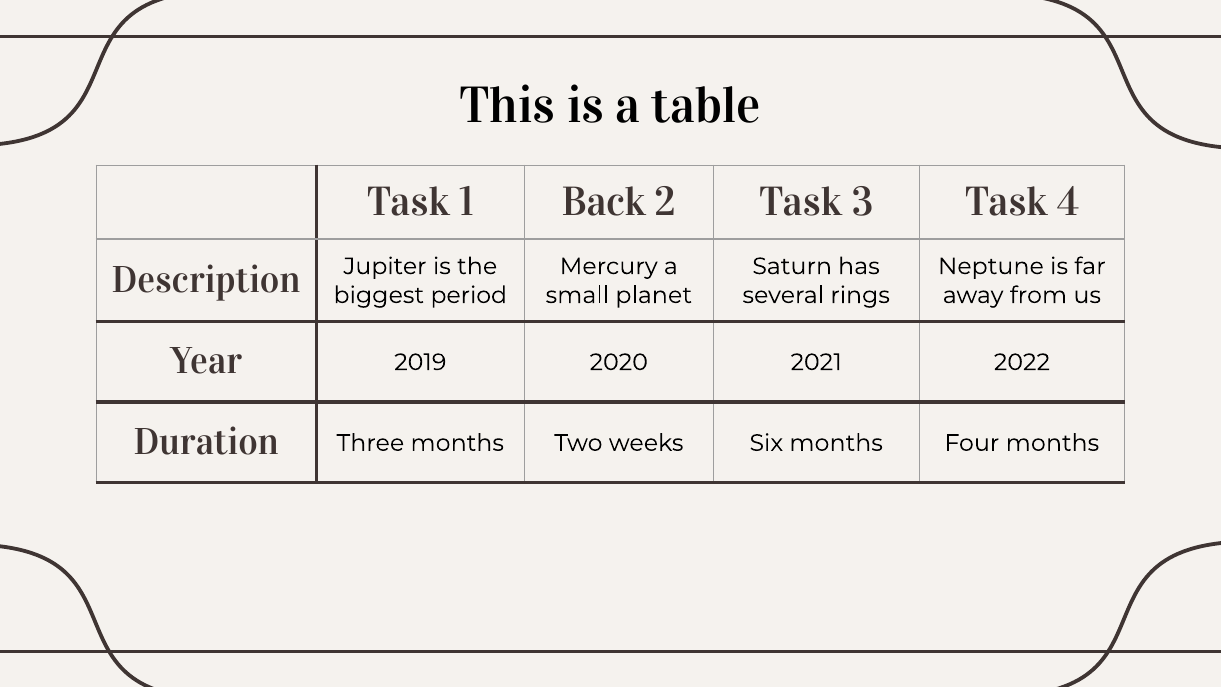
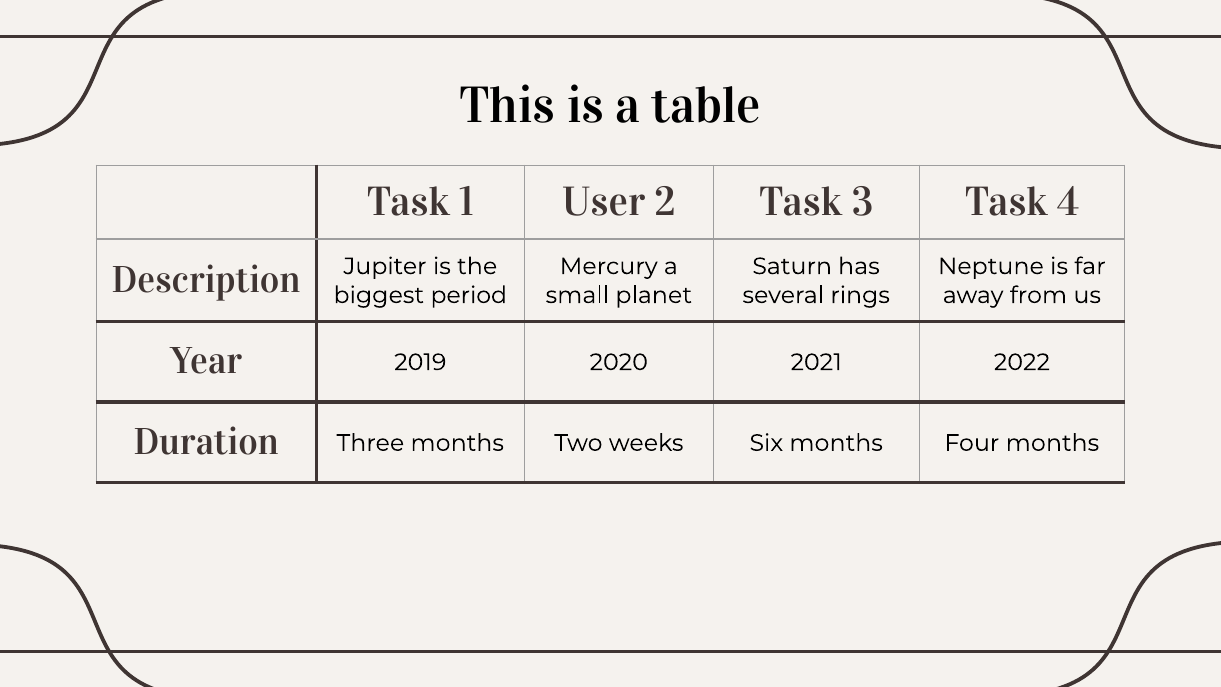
Back: Back -> User
